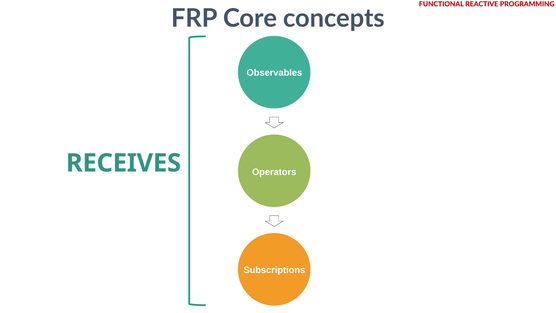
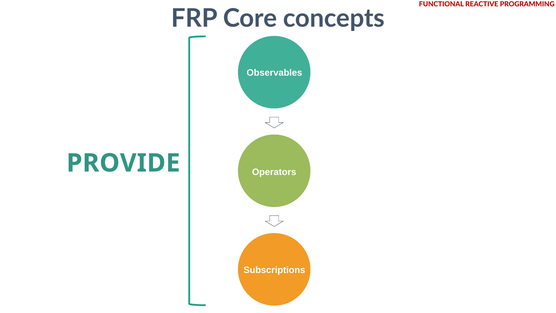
RECEIVES: RECEIVES -> PROVIDE
